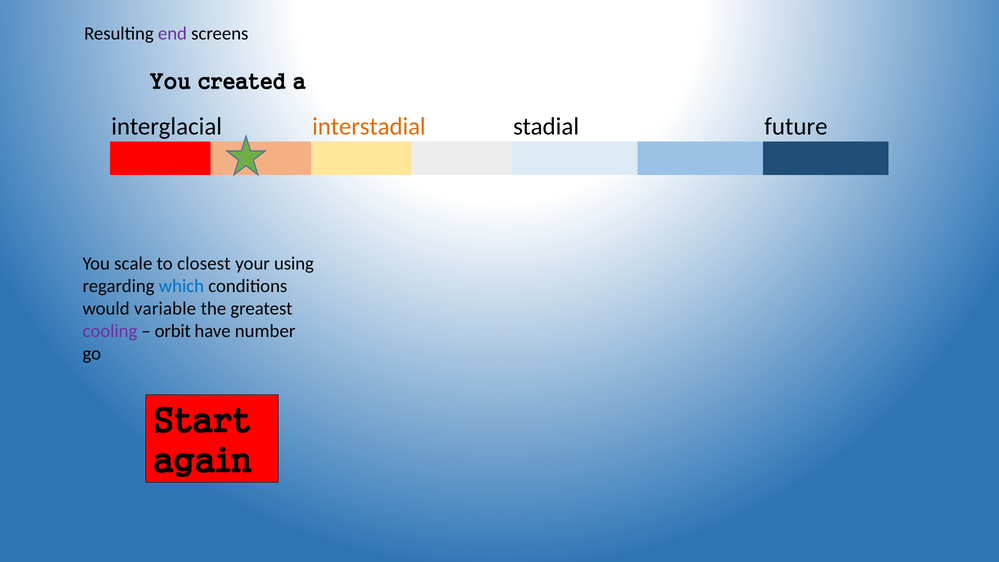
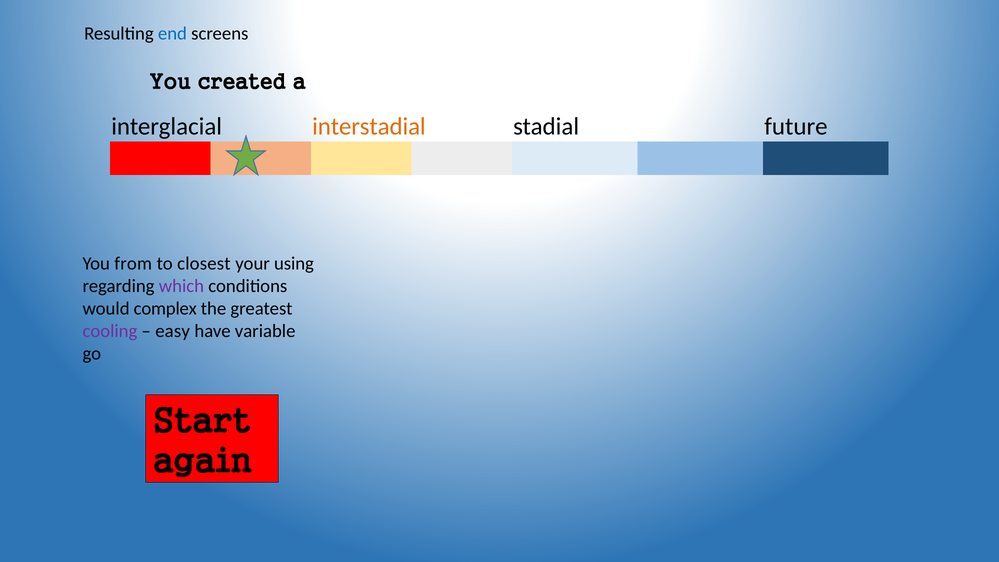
end colour: purple -> blue
scale: scale -> from
which colour: blue -> purple
variable: variable -> complex
orbit: orbit -> easy
number: number -> variable
